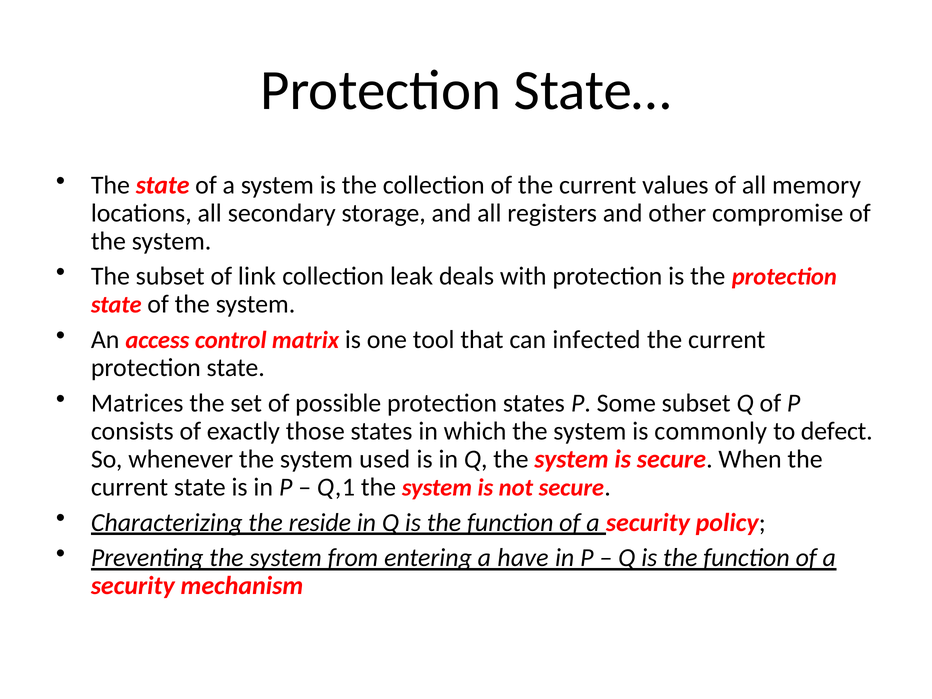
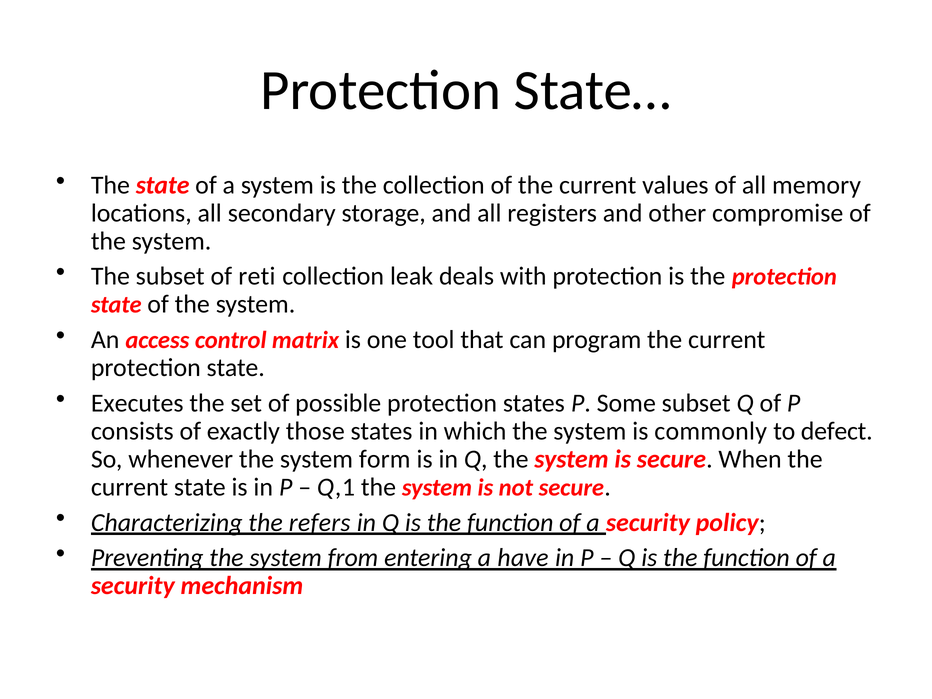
link: link -> reti
infected: infected -> program
Matrices: Matrices -> Executes
used: used -> form
reside: reside -> refers
